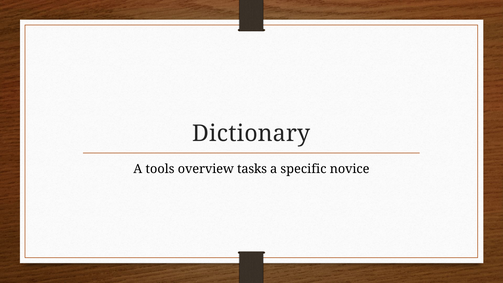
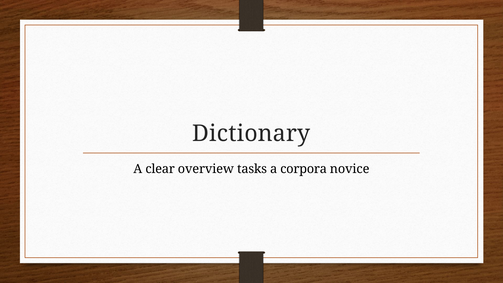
tools: tools -> clear
specific: specific -> corpora
